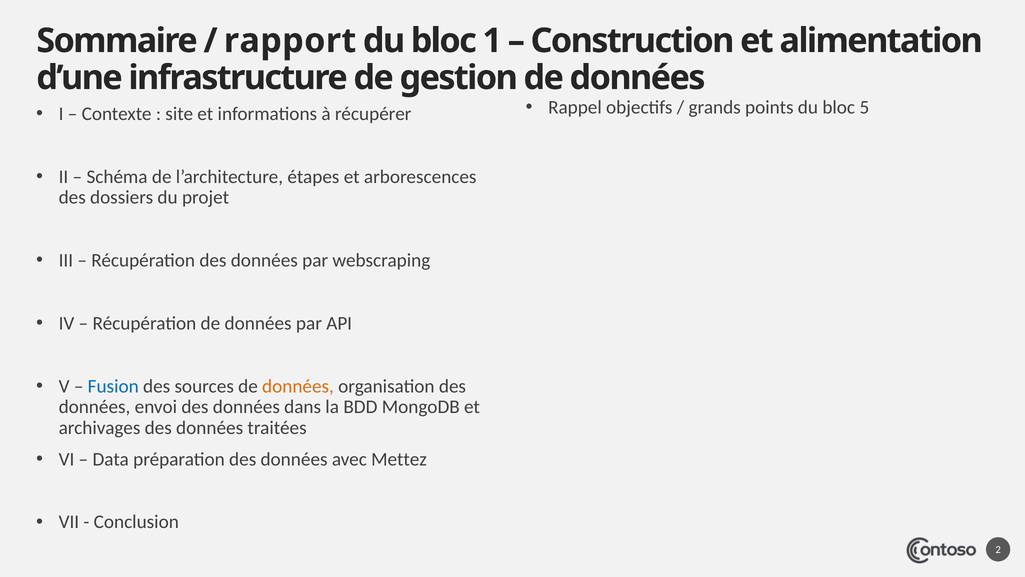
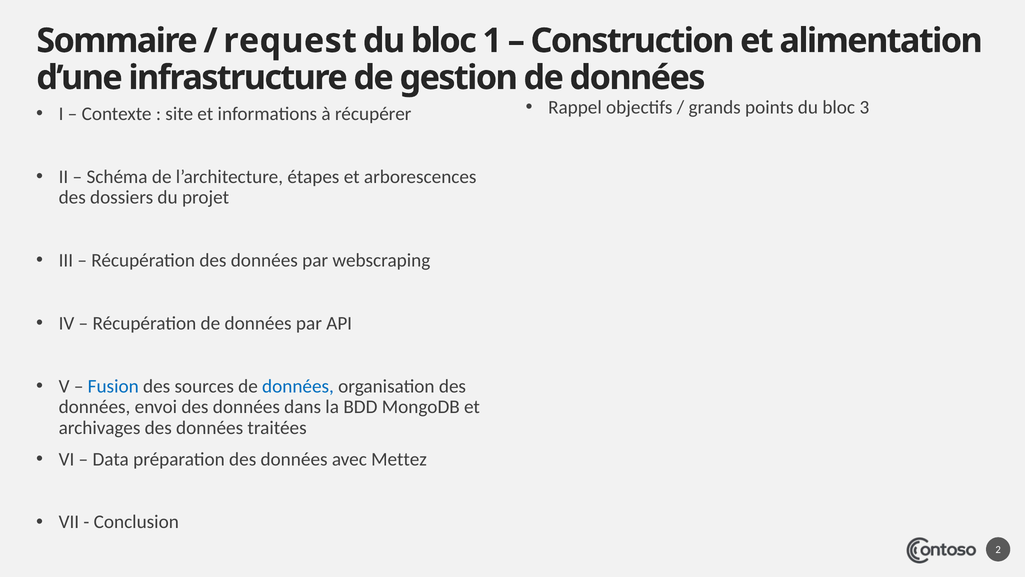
rapport: rapport -> request
5: 5 -> 3
données at (298, 386) colour: orange -> blue
